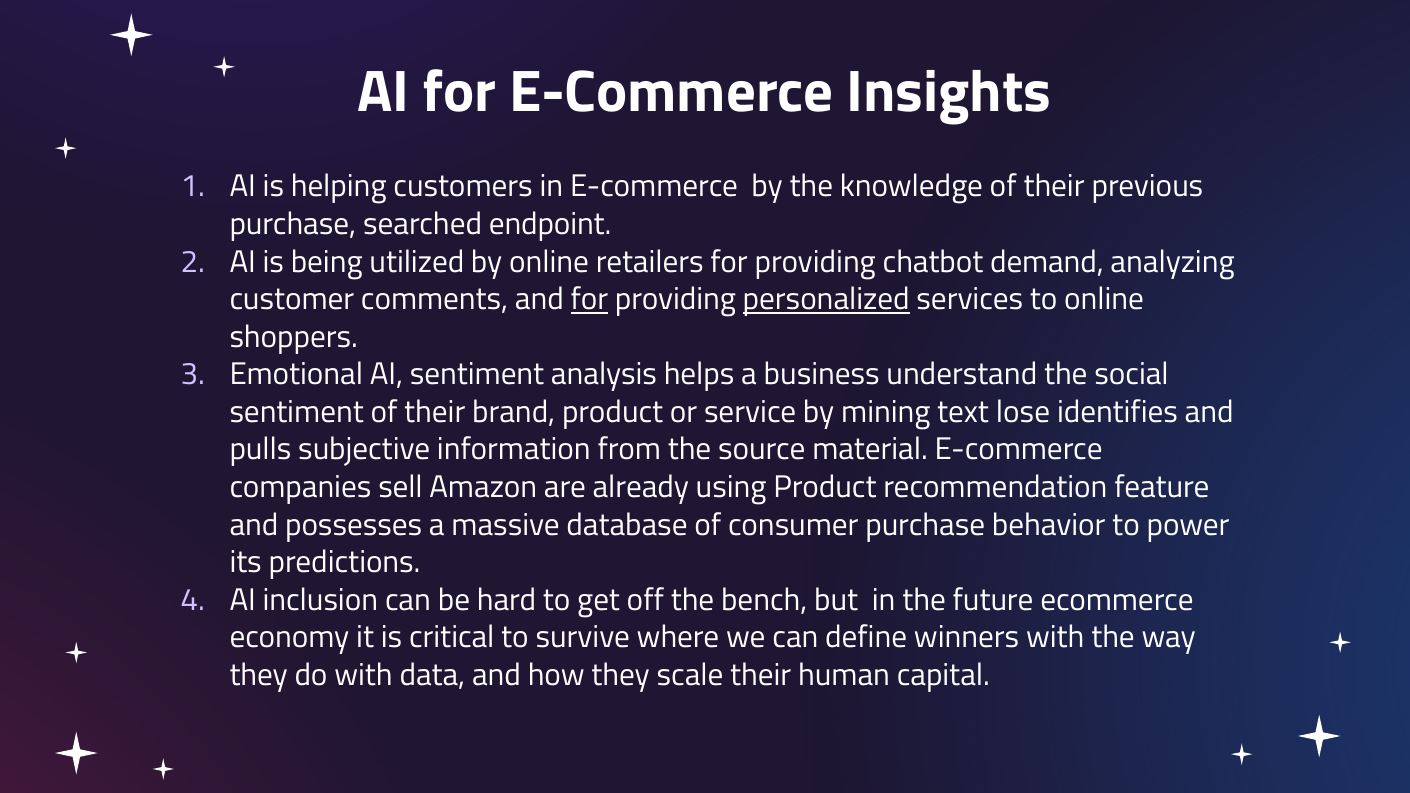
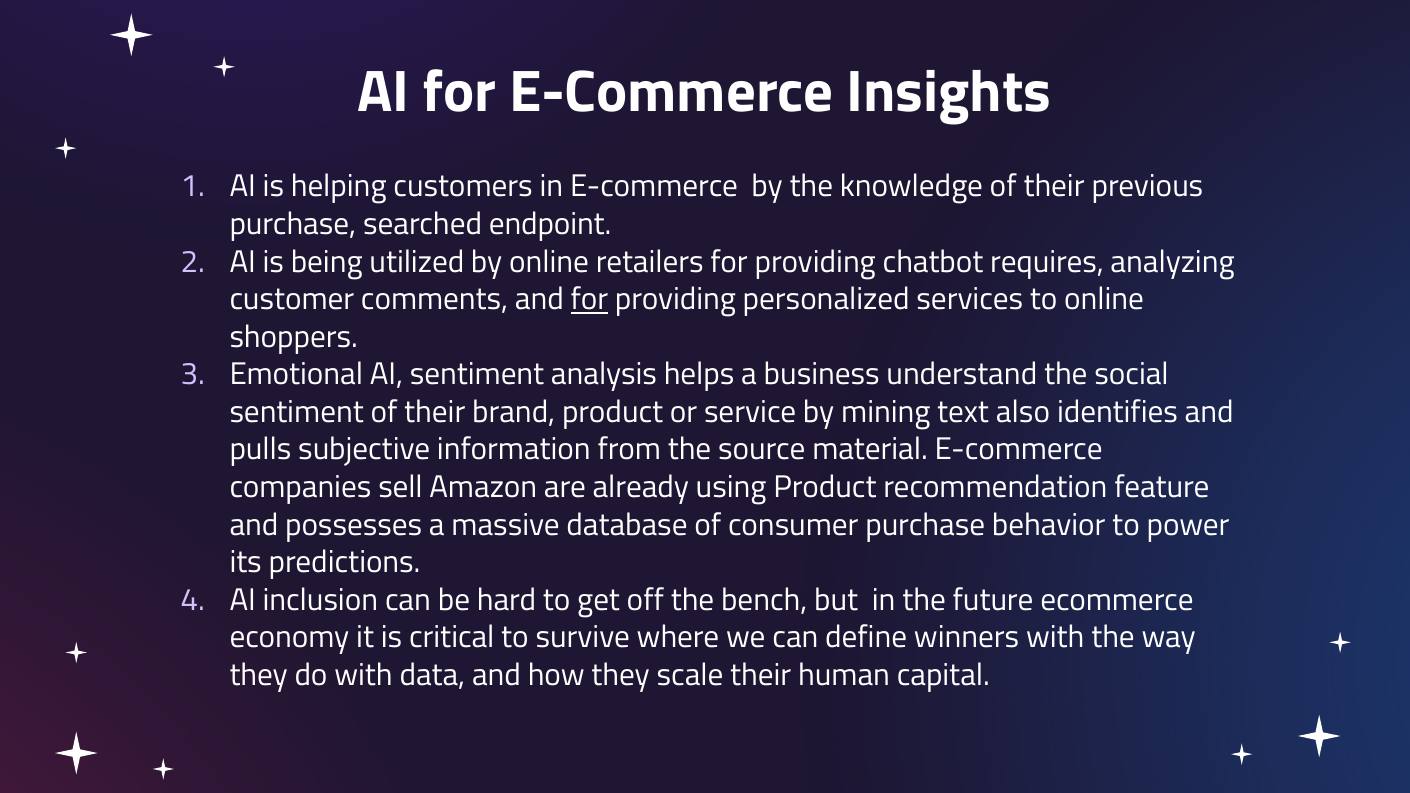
demand: demand -> requires
personalized underline: present -> none
lose: lose -> also
